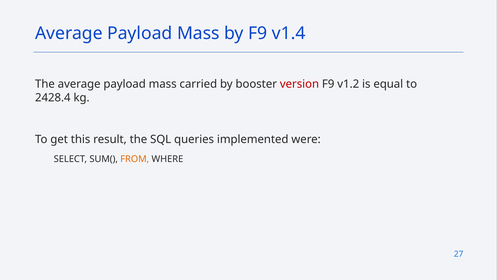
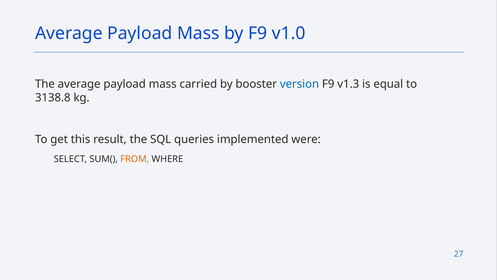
v1.4: v1.4 -> v1.0
version colour: red -> blue
v1.2: v1.2 -> v1.3
2428.4: 2428.4 -> 3138.8
